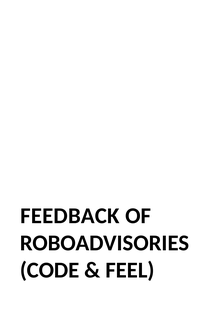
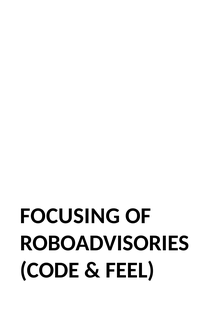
FEEDBACK: FEEDBACK -> FOCUSING
